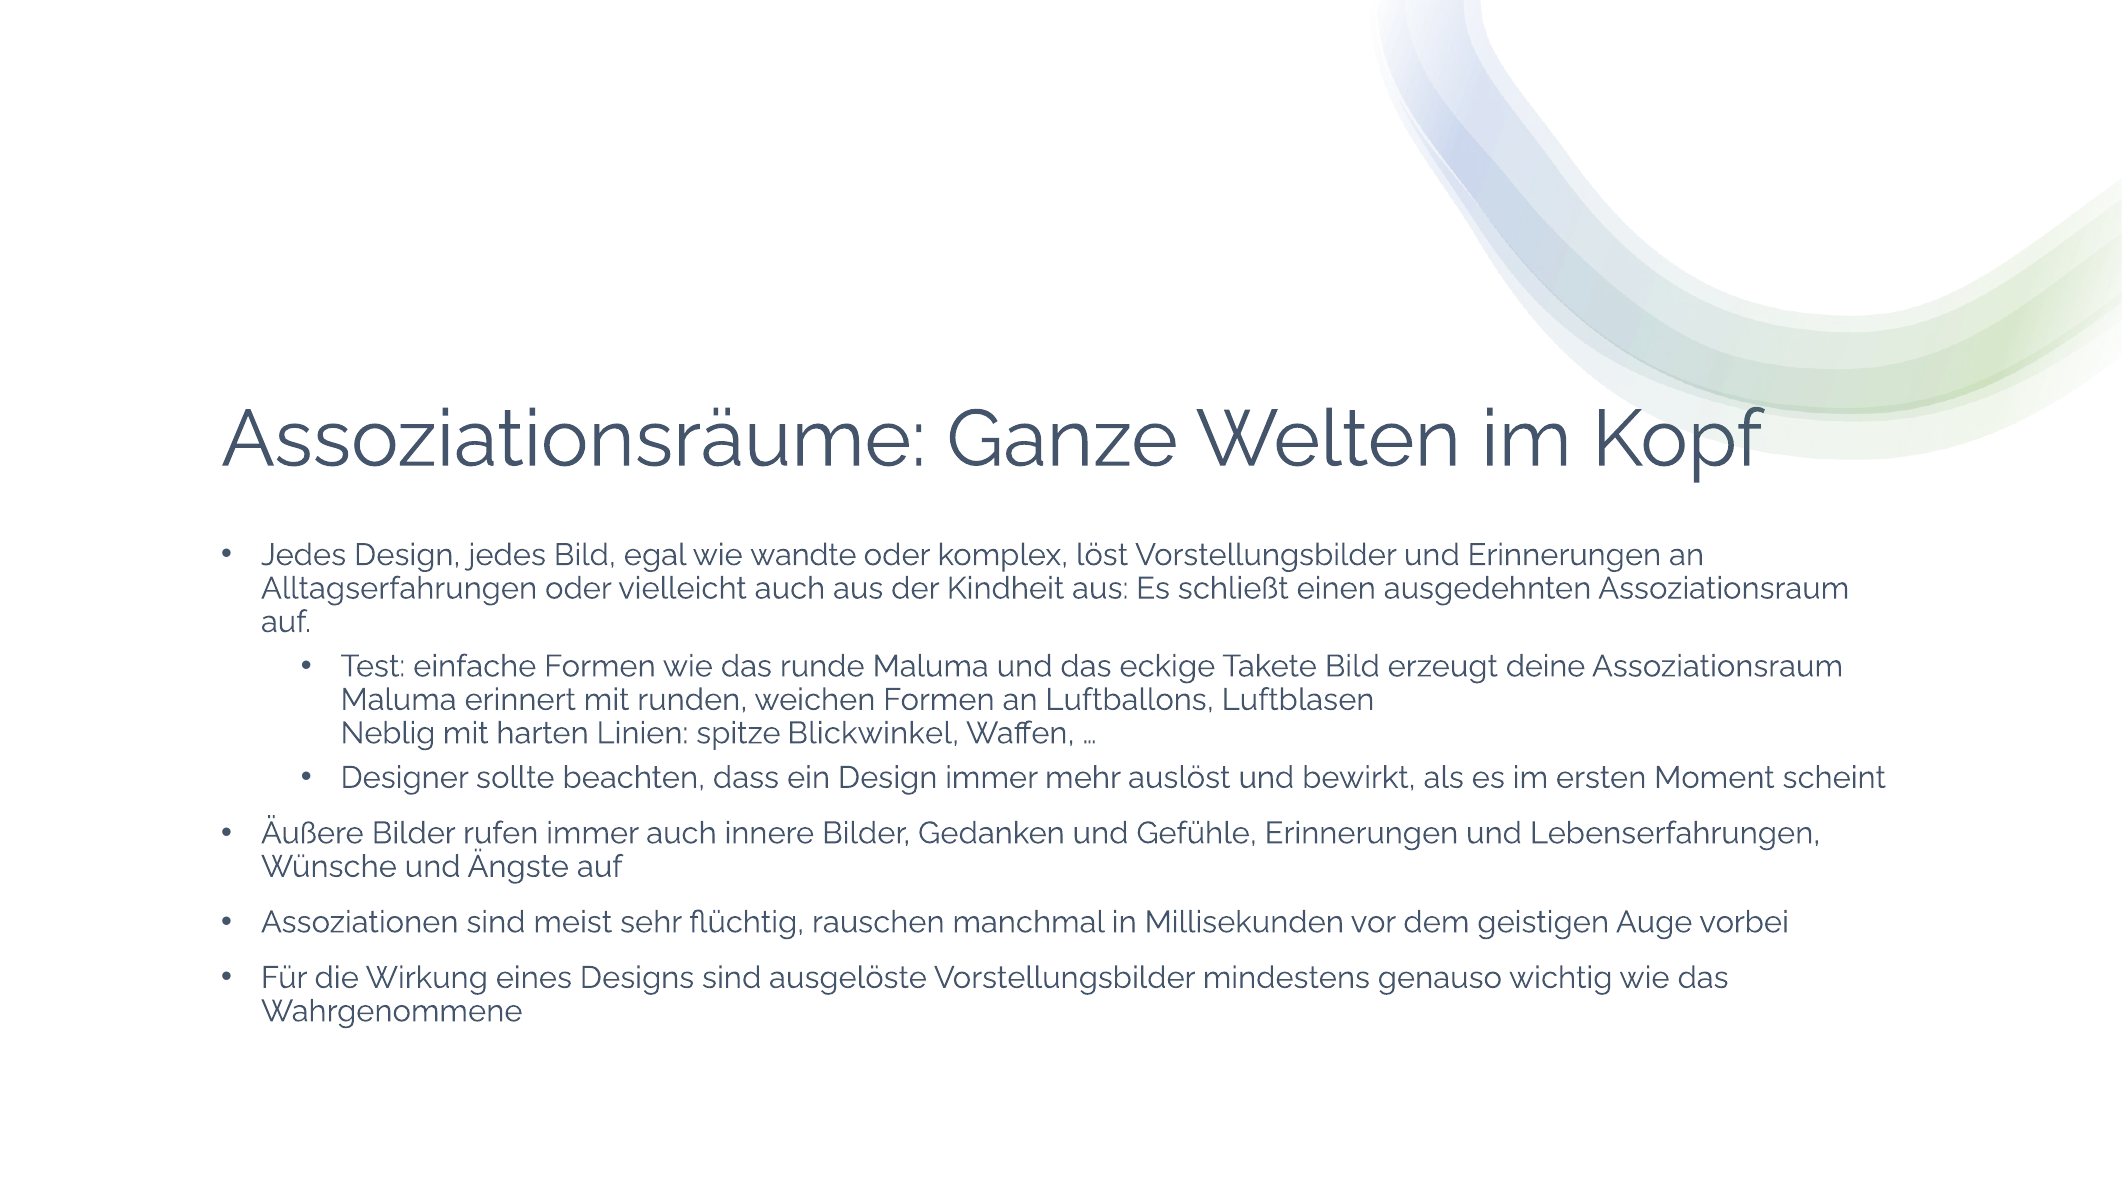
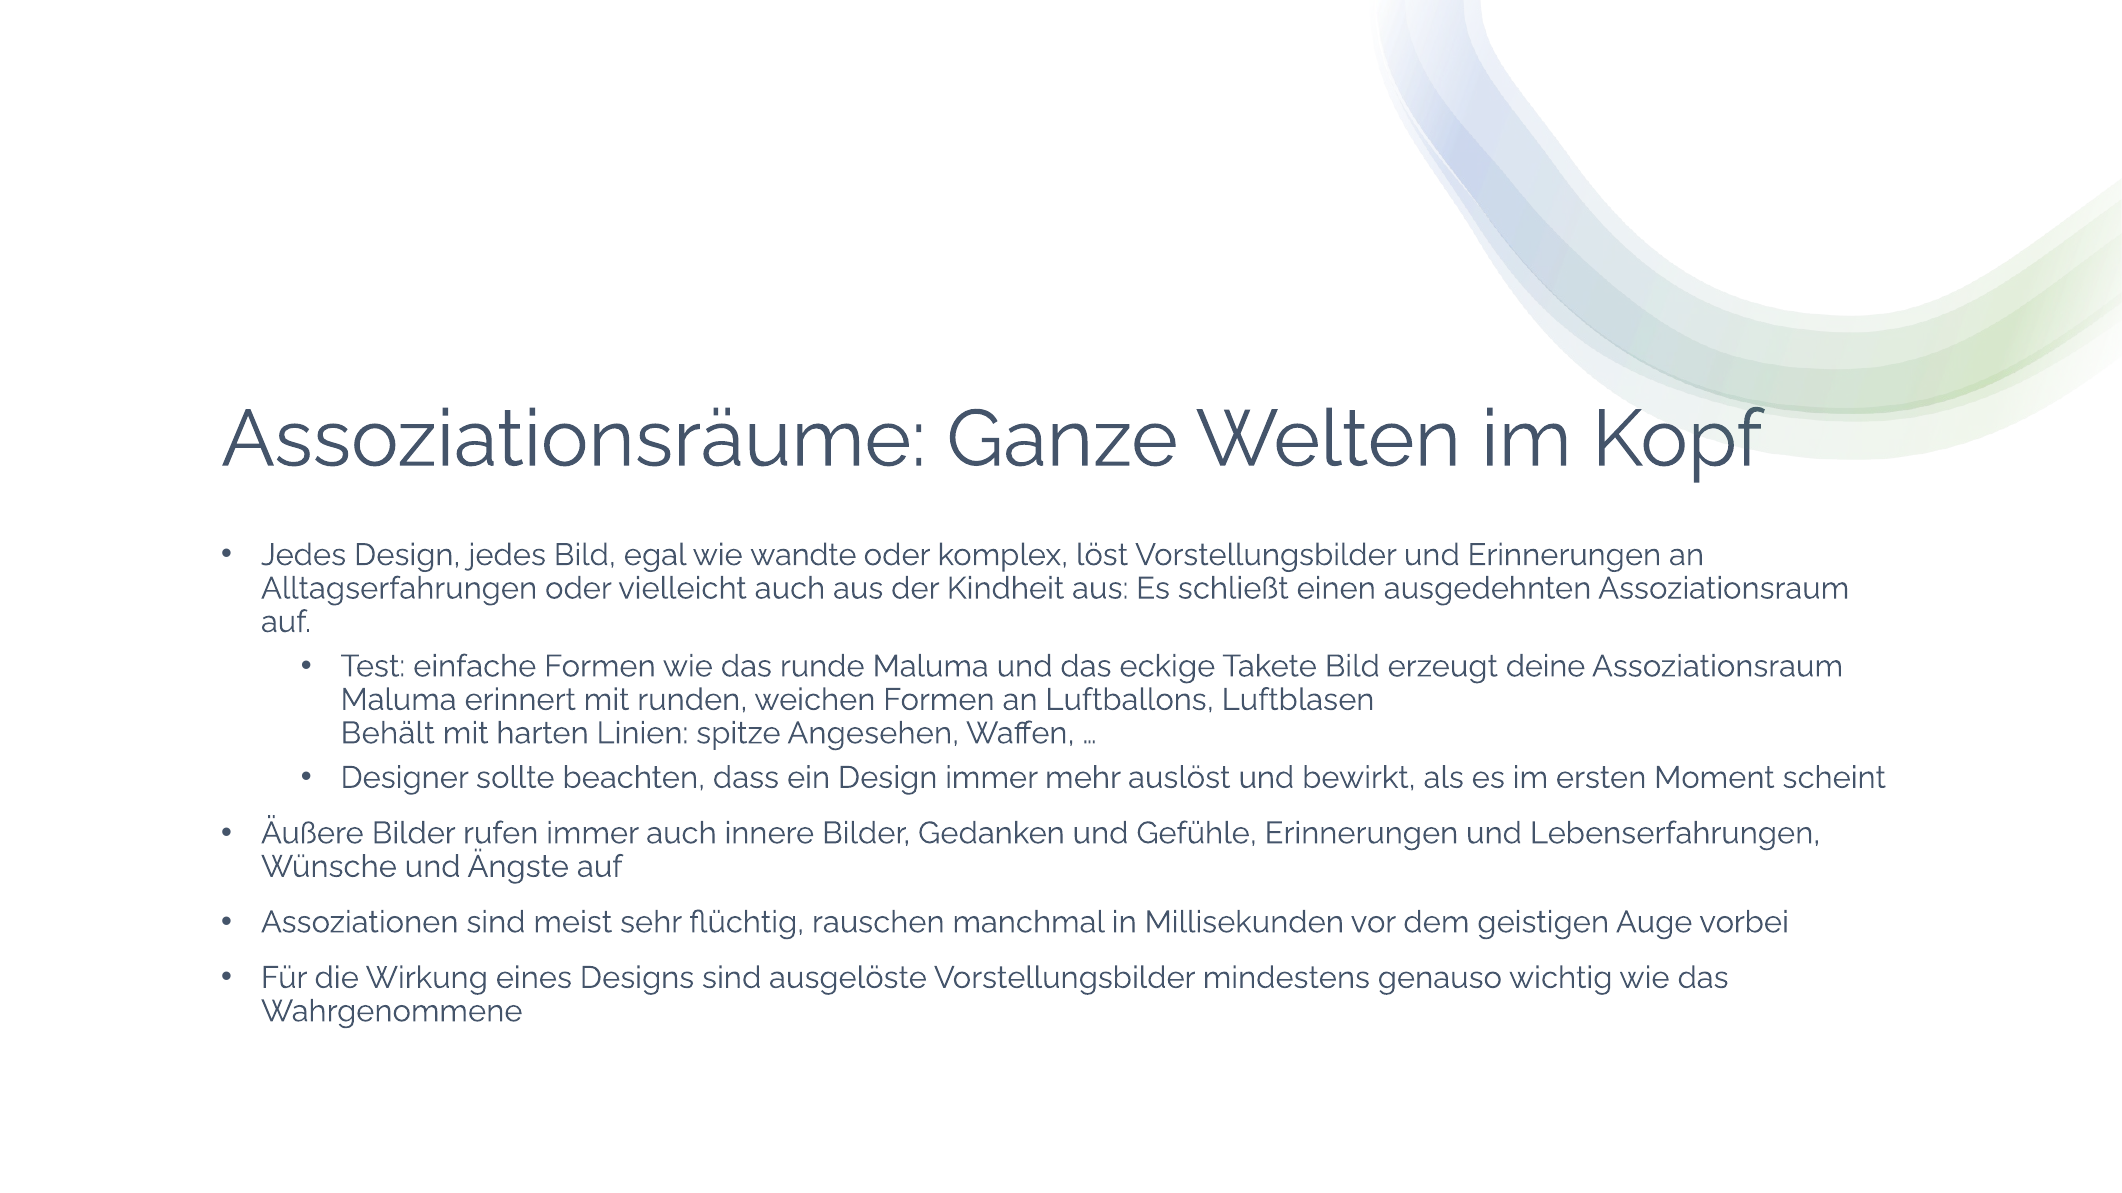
Neblig: Neblig -> Behält
Blickwinkel: Blickwinkel -> Angesehen
